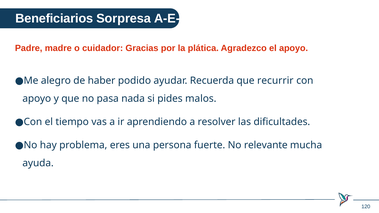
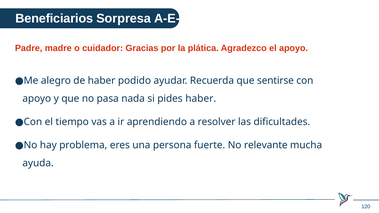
recurrir: recurrir -> sentirse
pides malos: malos -> haber
